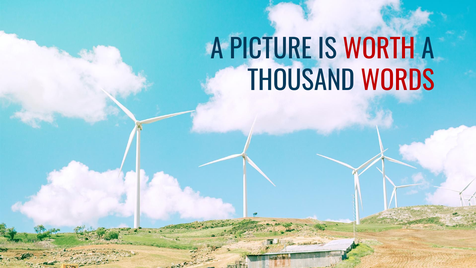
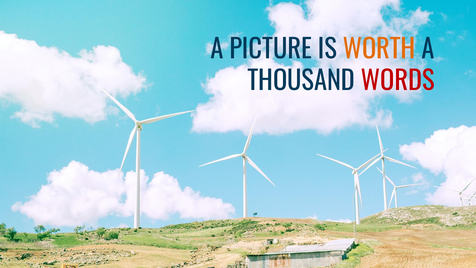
WORTH colour: red -> orange
